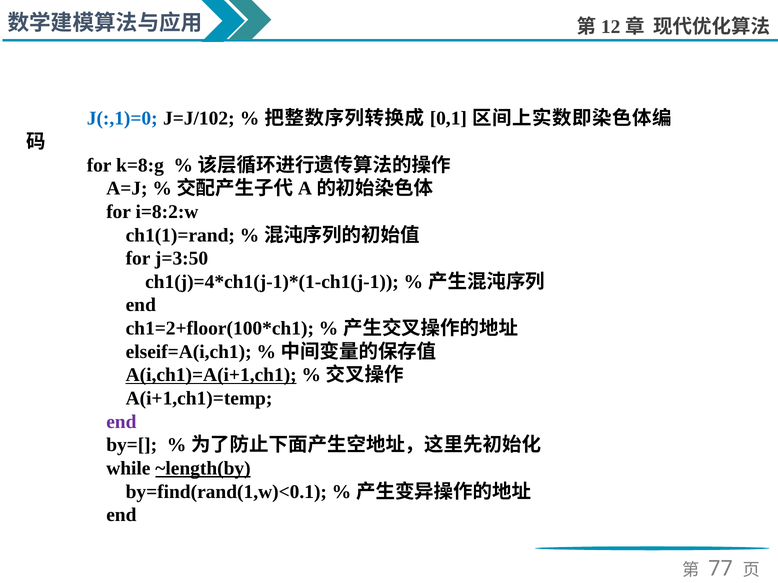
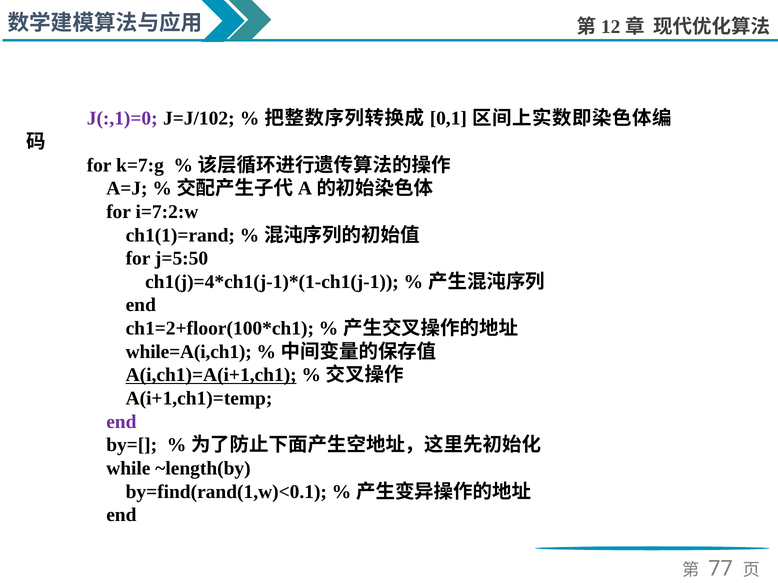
J(:,1)=0 colour: blue -> purple
k=8:g: k=8:g -> k=7:g
i=8:2:w: i=8:2:w -> i=7:2:w
j=3:50: j=3:50 -> j=5:50
elseif=A(i,ch1: elseif=A(i,ch1 -> while=A(i,ch1
~length(by underline: present -> none
